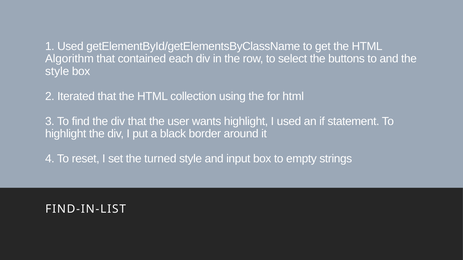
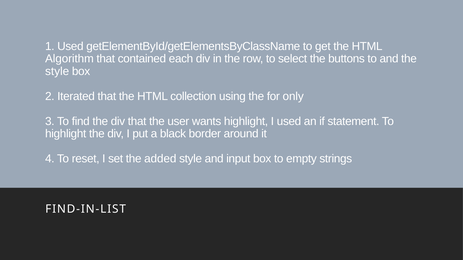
for html: html -> only
turned: turned -> added
